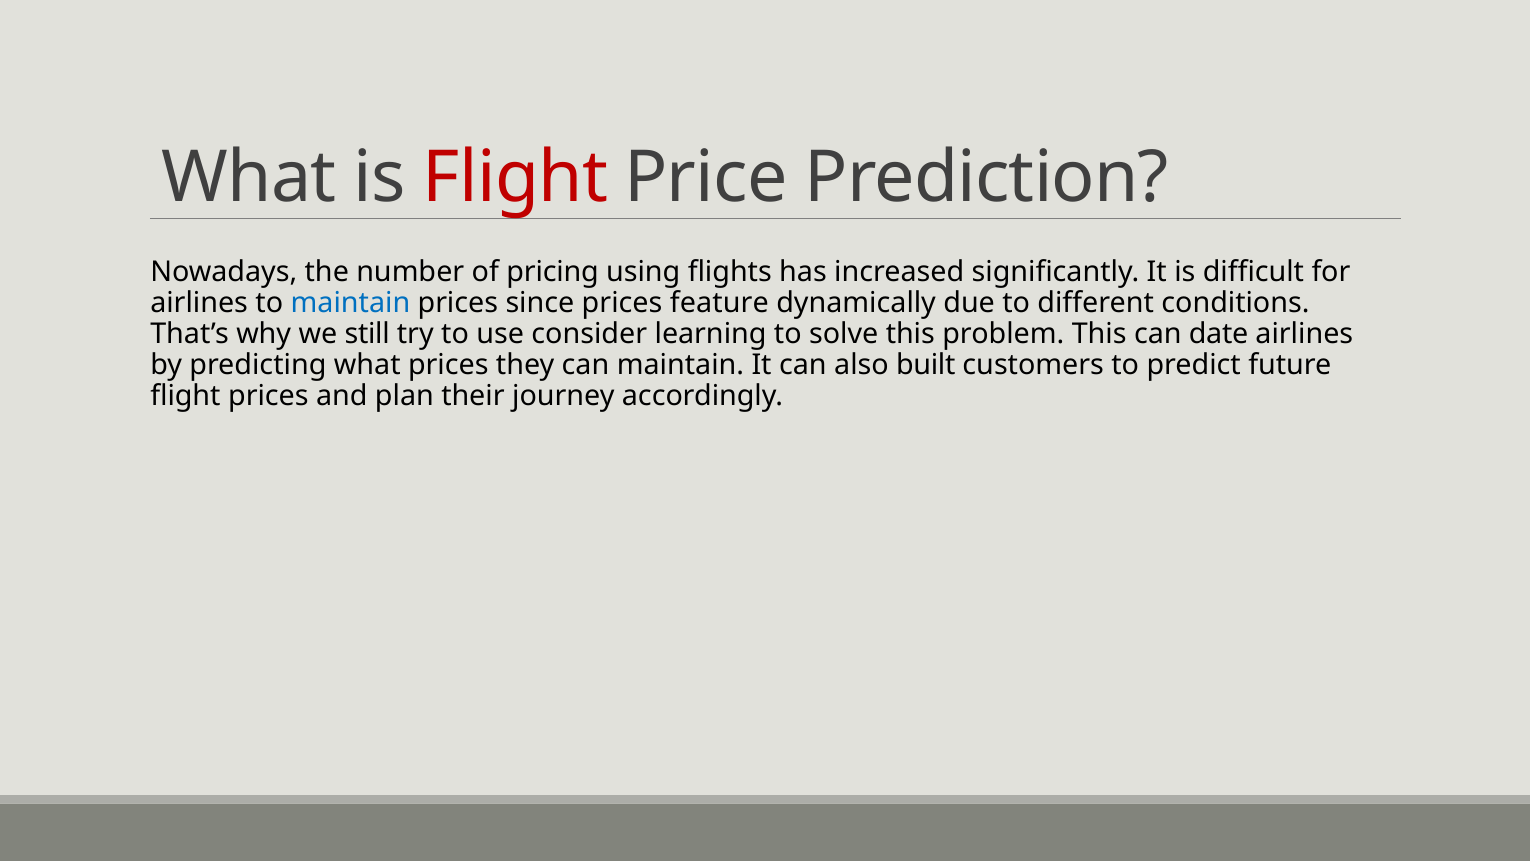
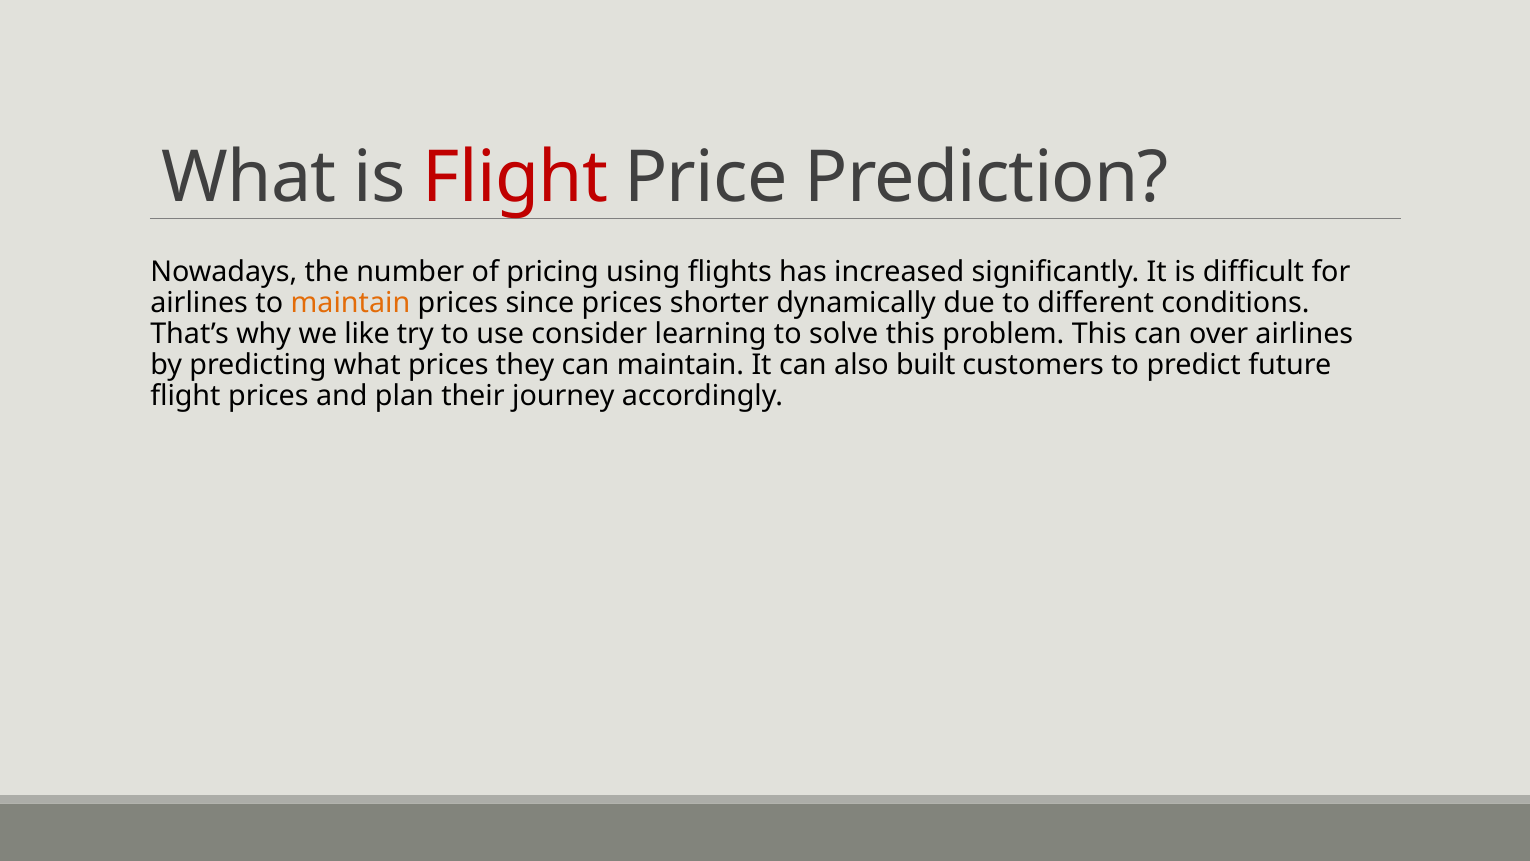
maintain at (350, 303) colour: blue -> orange
feature: feature -> shorter
still: still -> like
date: date -> over
